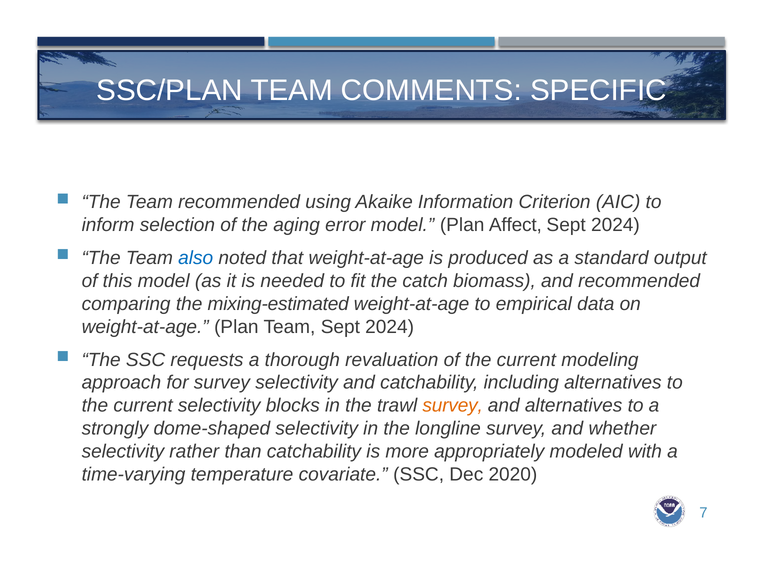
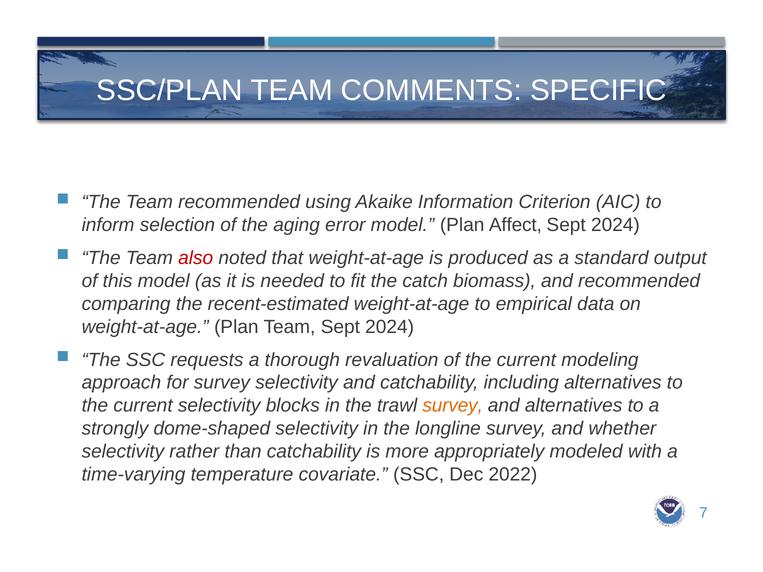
also colour: blue -> red
mixing-estimated: mixing-estimated -> recent-estimated
2020: 2020 -> 2022
